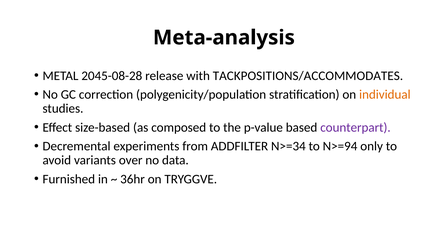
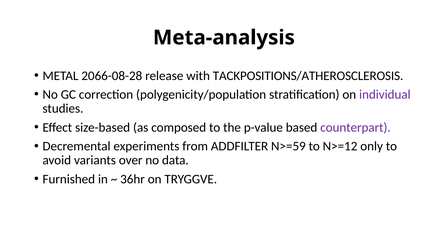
2045-08-28: 2045-08-28 -> 2066-08-28
TACKPOSITIONS/ACCOMMODATES: TACKPOSITIONS/ACCOMMODATES -> TACKPOSITIONS/ATHEROSCLEROSIS
individual colour: orange -> purple
N>=34: N>=34 -> N>=59
N>=94: N>=94 -> N>=12
